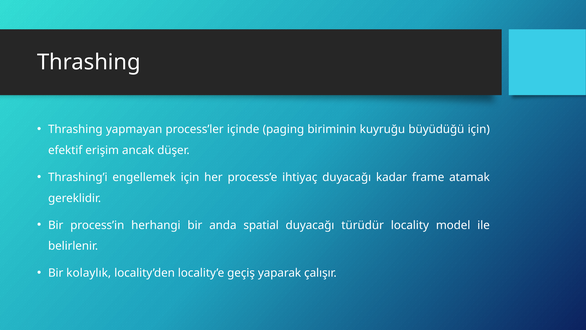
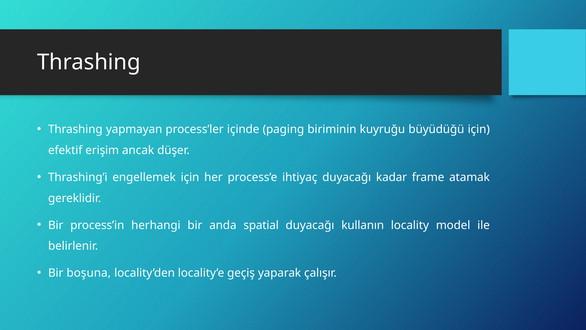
türüdür: türüdür -> kullanın
kolaylık: kolaylık -> boşuna
